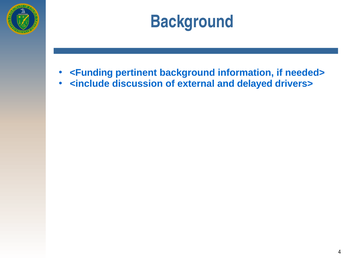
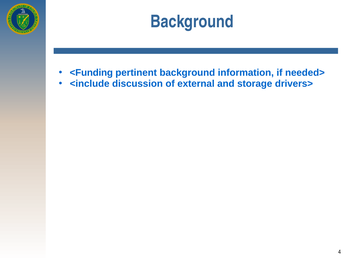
delayed: delayed -> storage
